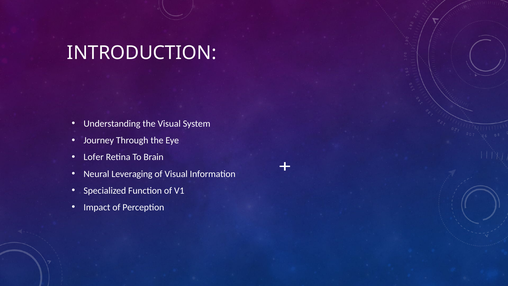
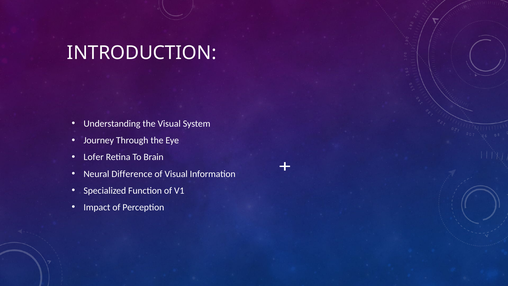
Leveraging: Leveraging -> Difference
